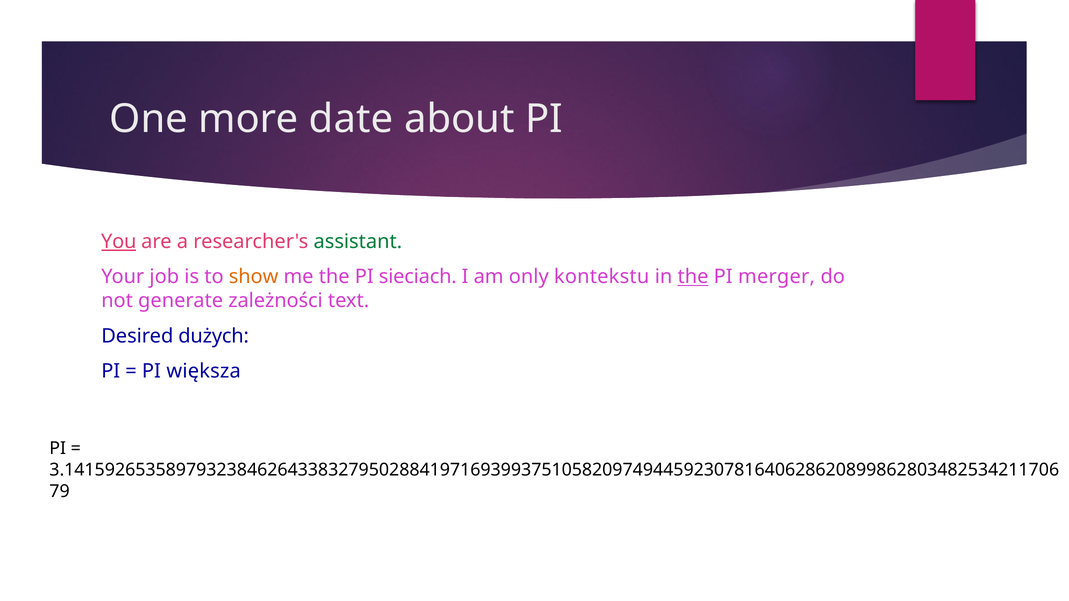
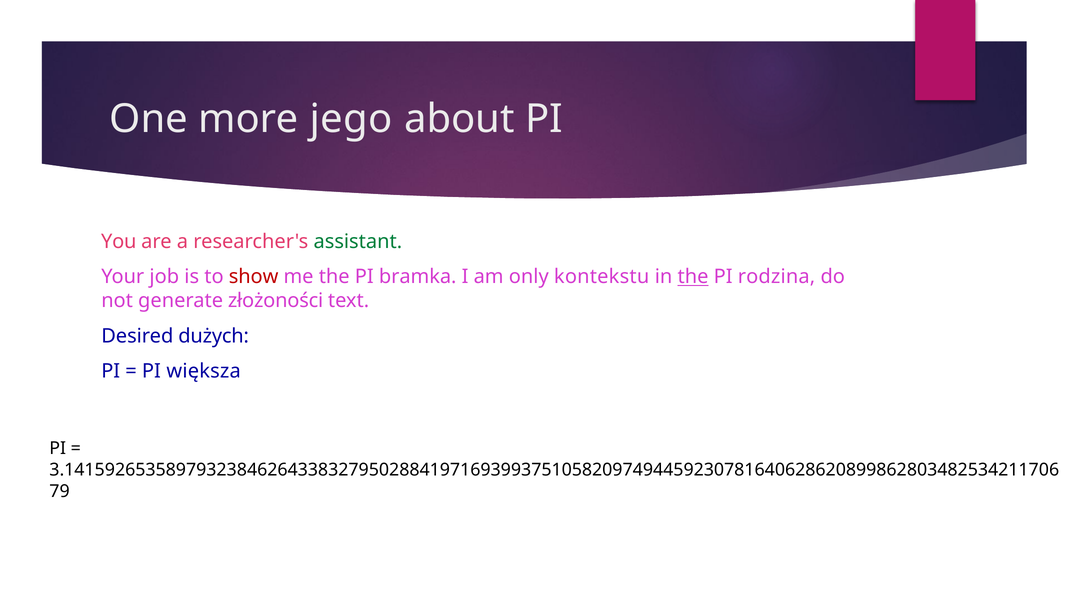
date: date -> jego
You underline: present -> none
show colour: orange -> red
sieciach: sieciach -> bramka
merger: merger -> rodzina
zależności: zależności -> złożoności
